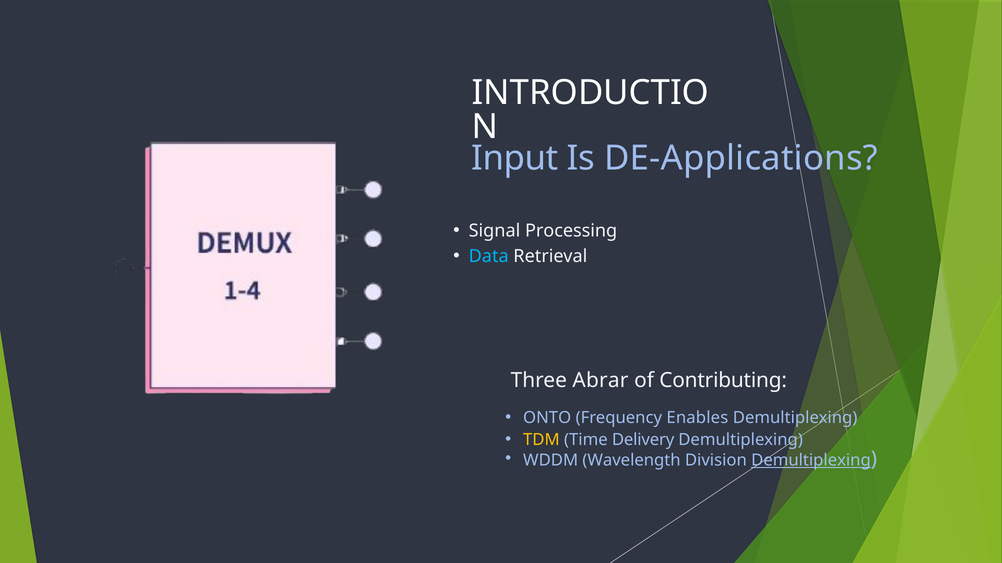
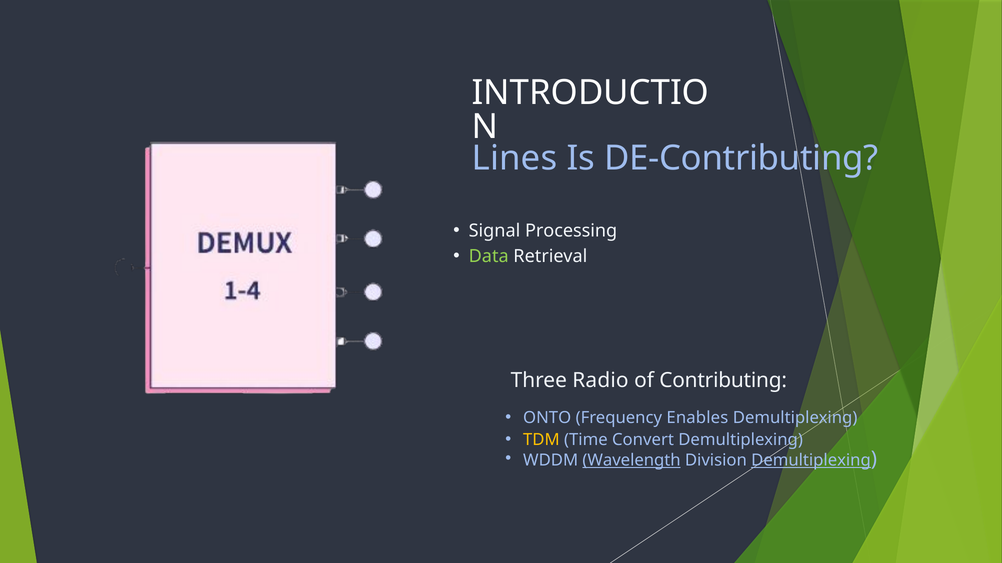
Input: Input -> Lines
DE-Applications: DE-Applications -> DE-Contributing
Data colour: light blue -> light green
Abrar: Abrar -> Radio
Delivery: Delivery -> Convert
Wavelength underline: none -> present
